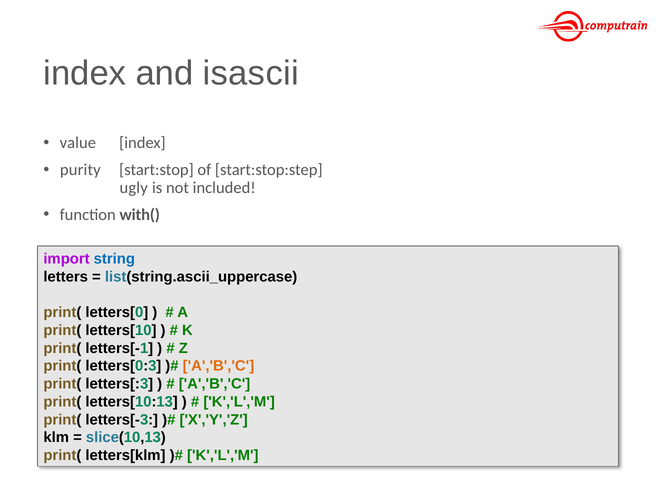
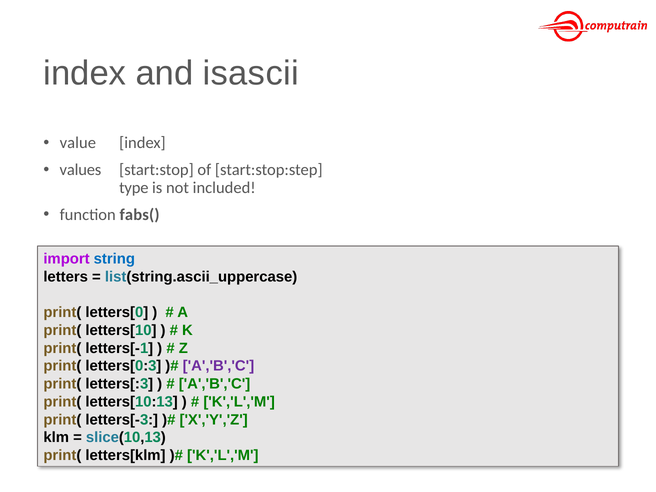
purity: purity -> values
ugly: ugly -> type
with(: with( -> fabs(
A','B','C at (218, 366) colour: orange -> purple
